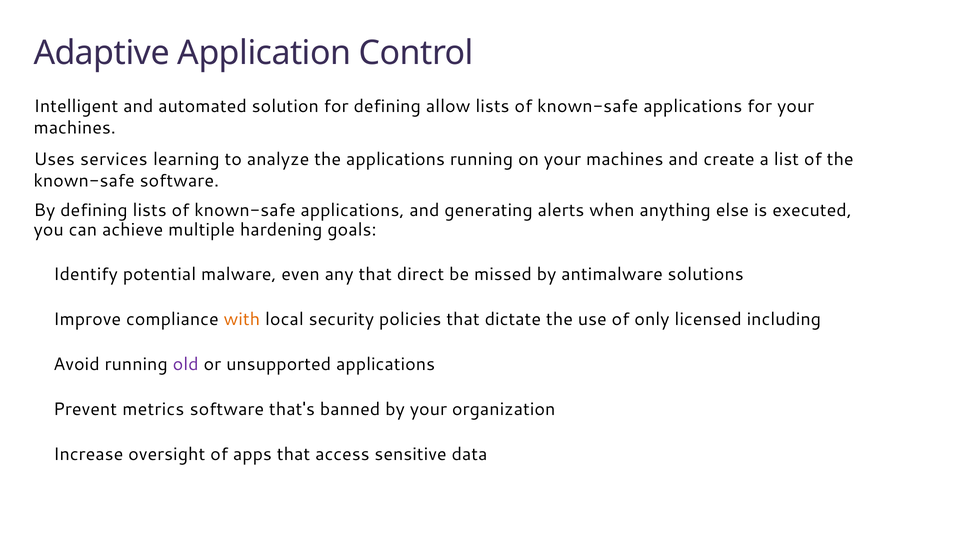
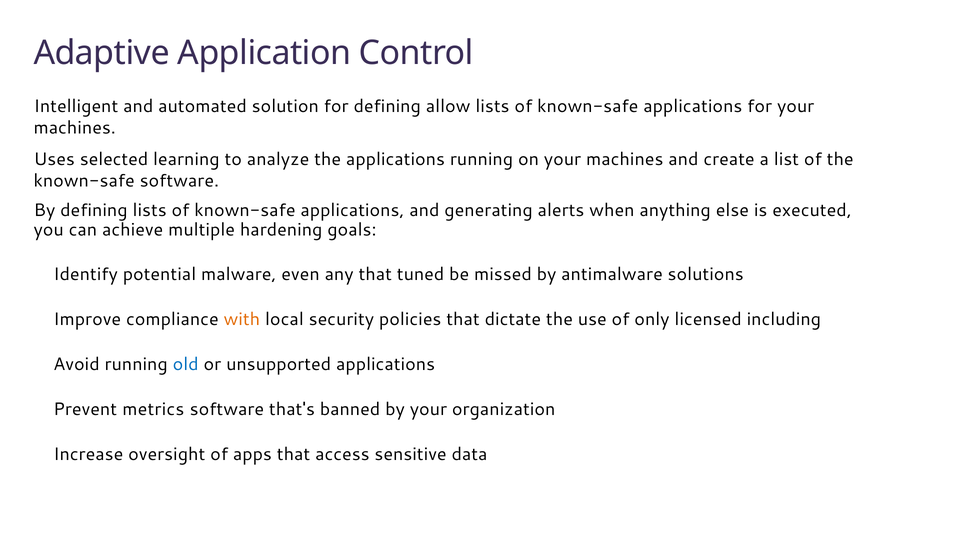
services: services -> selected
direct: direct -> tuned
old colour: purple -> blue
